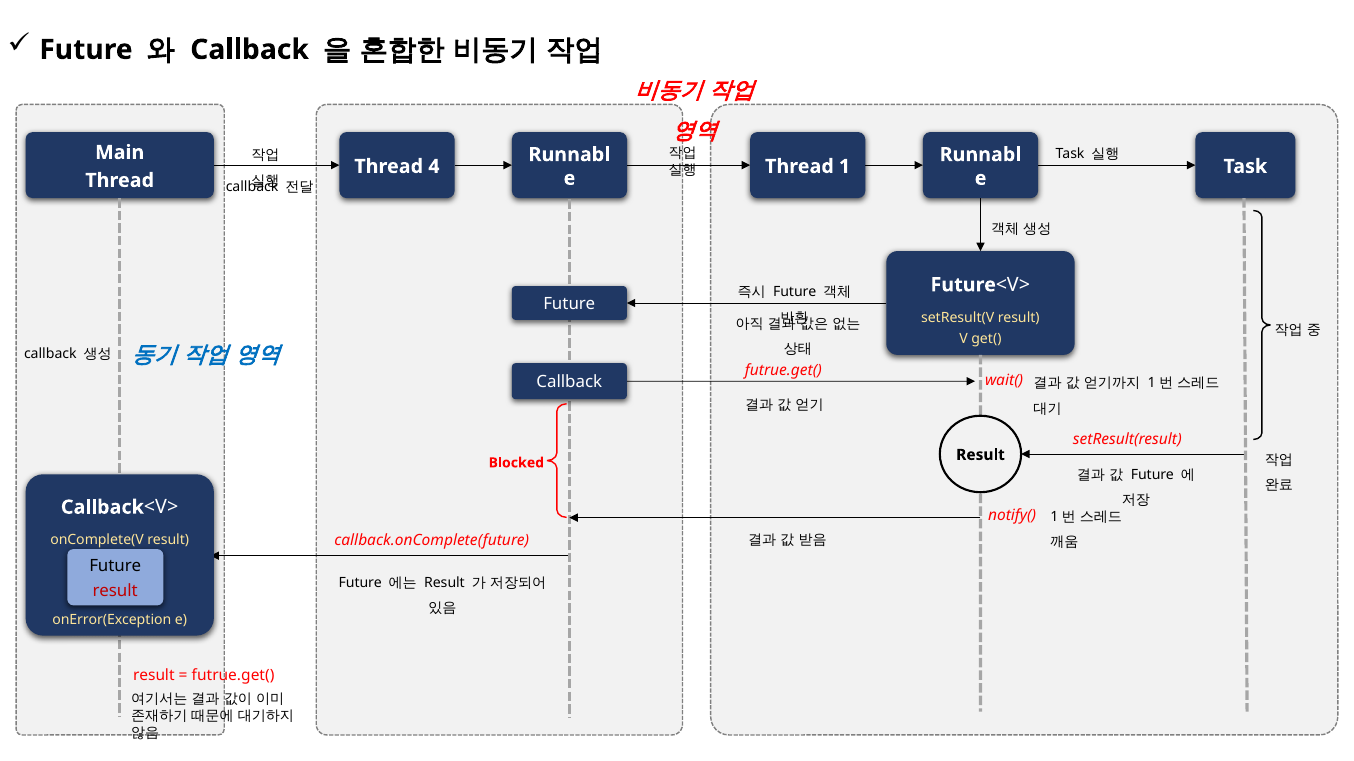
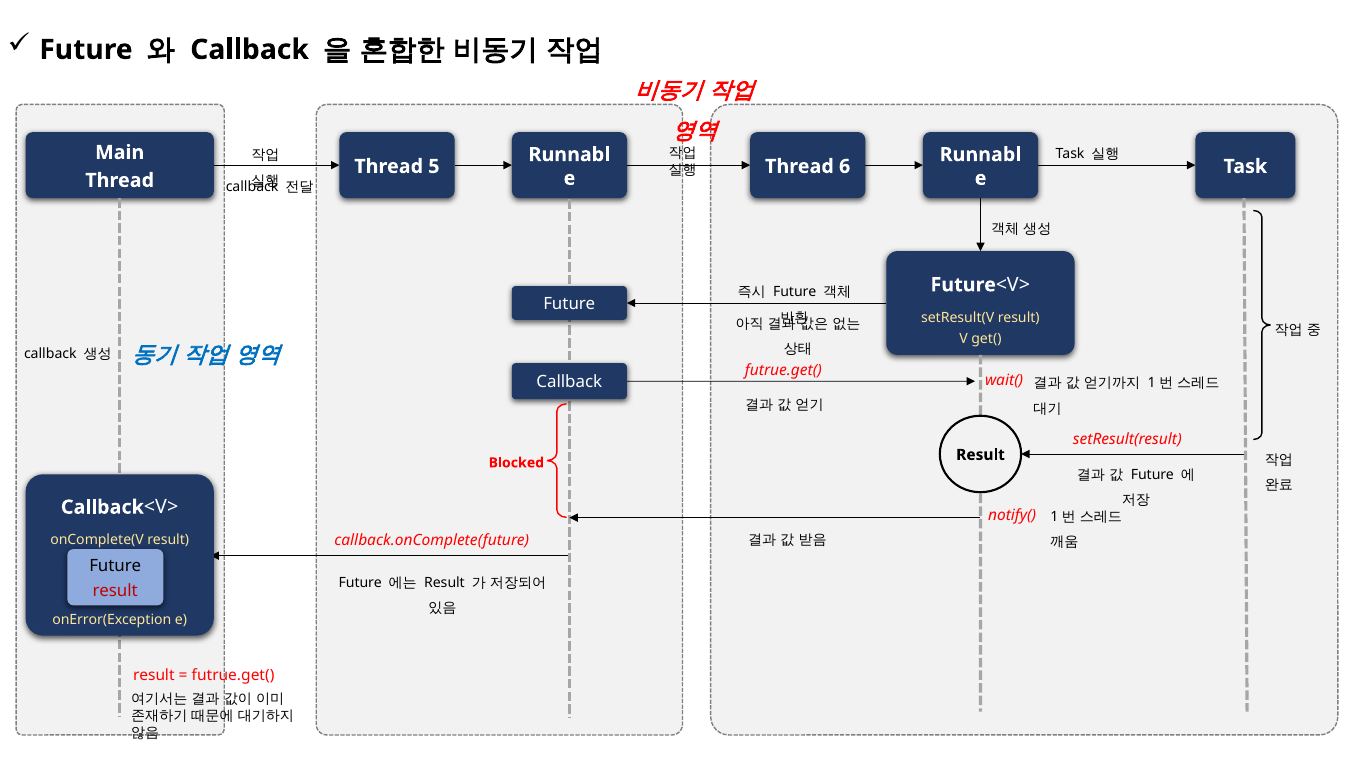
4: 4 -> 5
1: 1 -> 6
